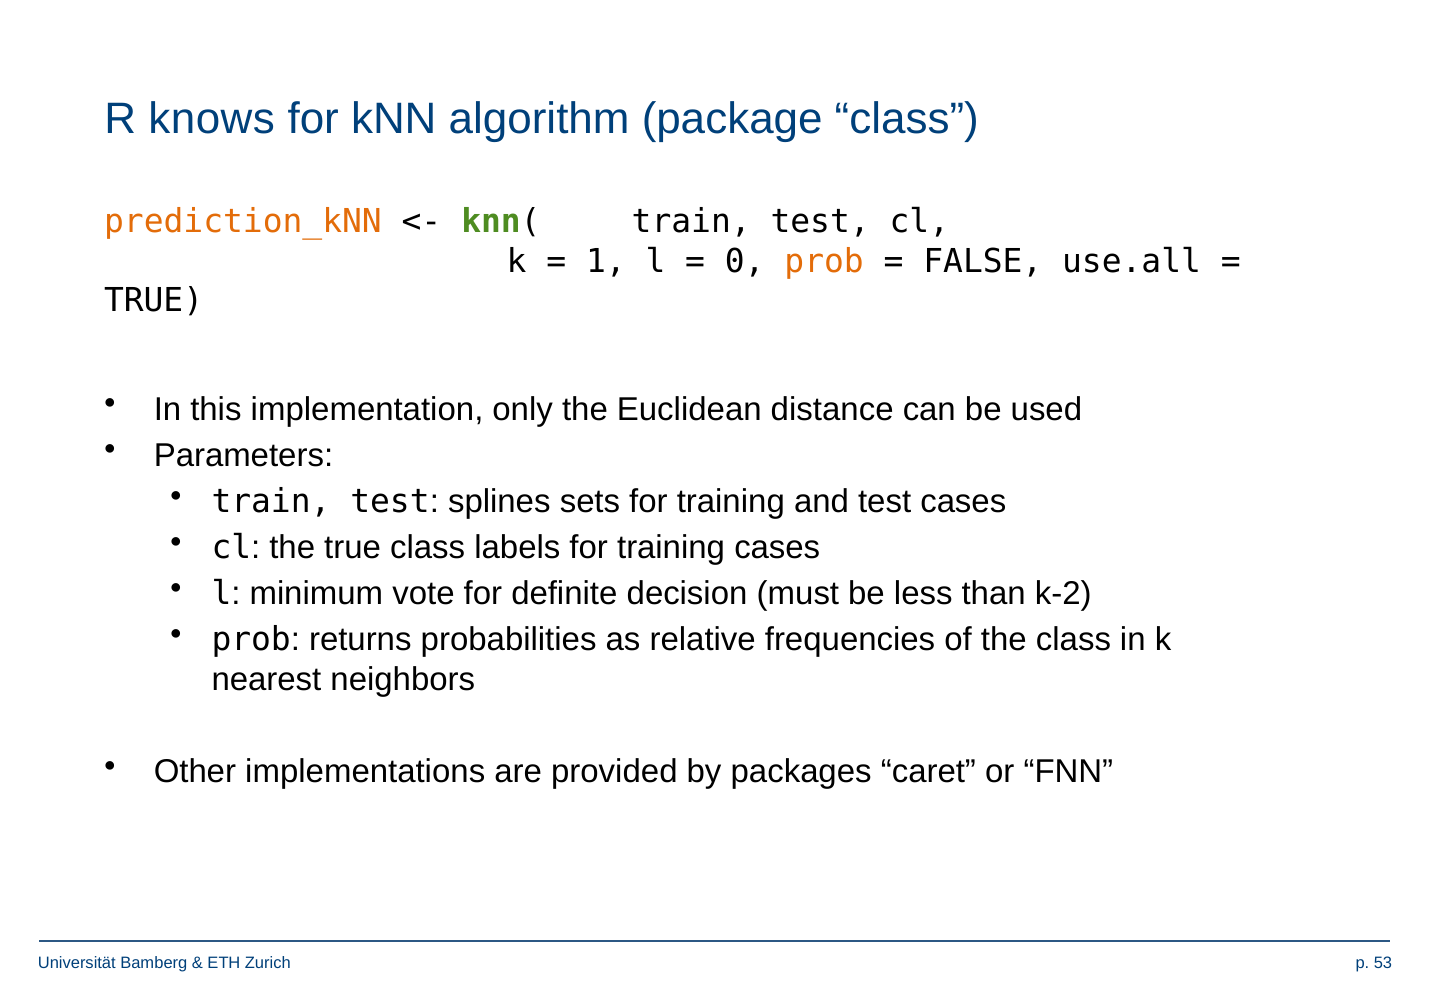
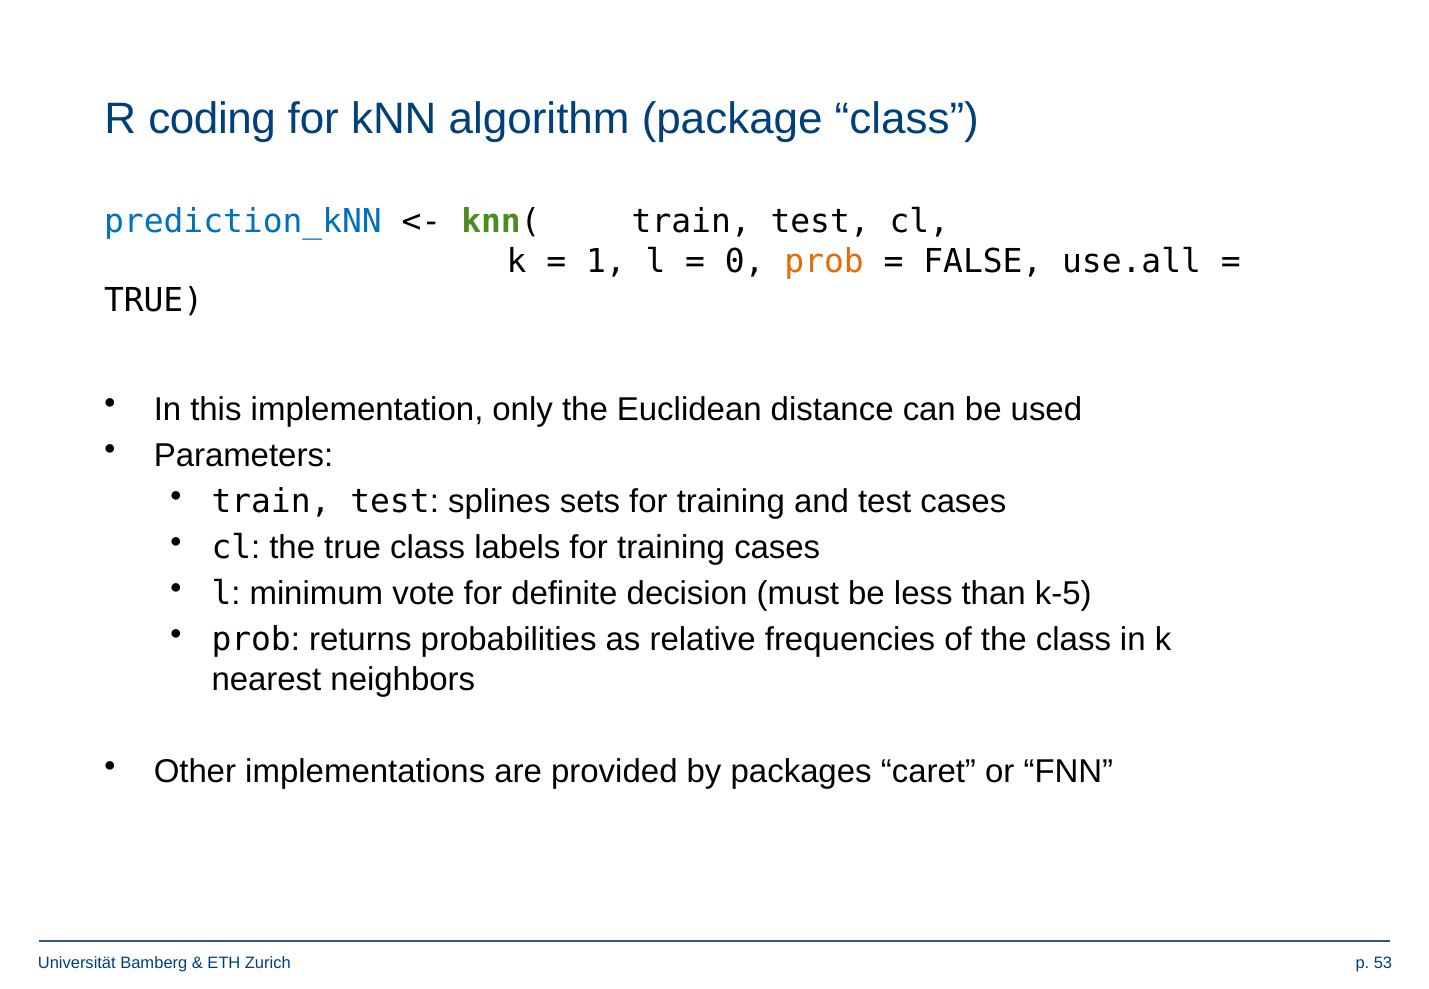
knows: knows -> coding
prediction_kNN colour: orange -> blue
k-2: k-2 -> k-5
